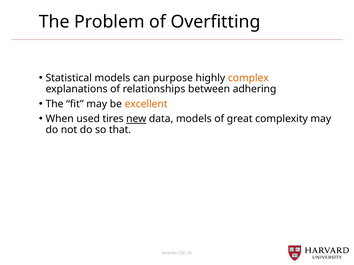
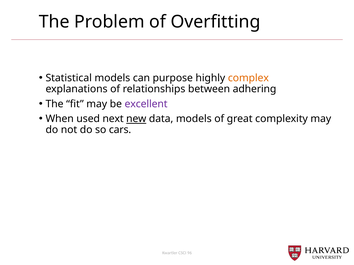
excellent colour: orange -> purple
tires: tires -> next
that: that -> cars
